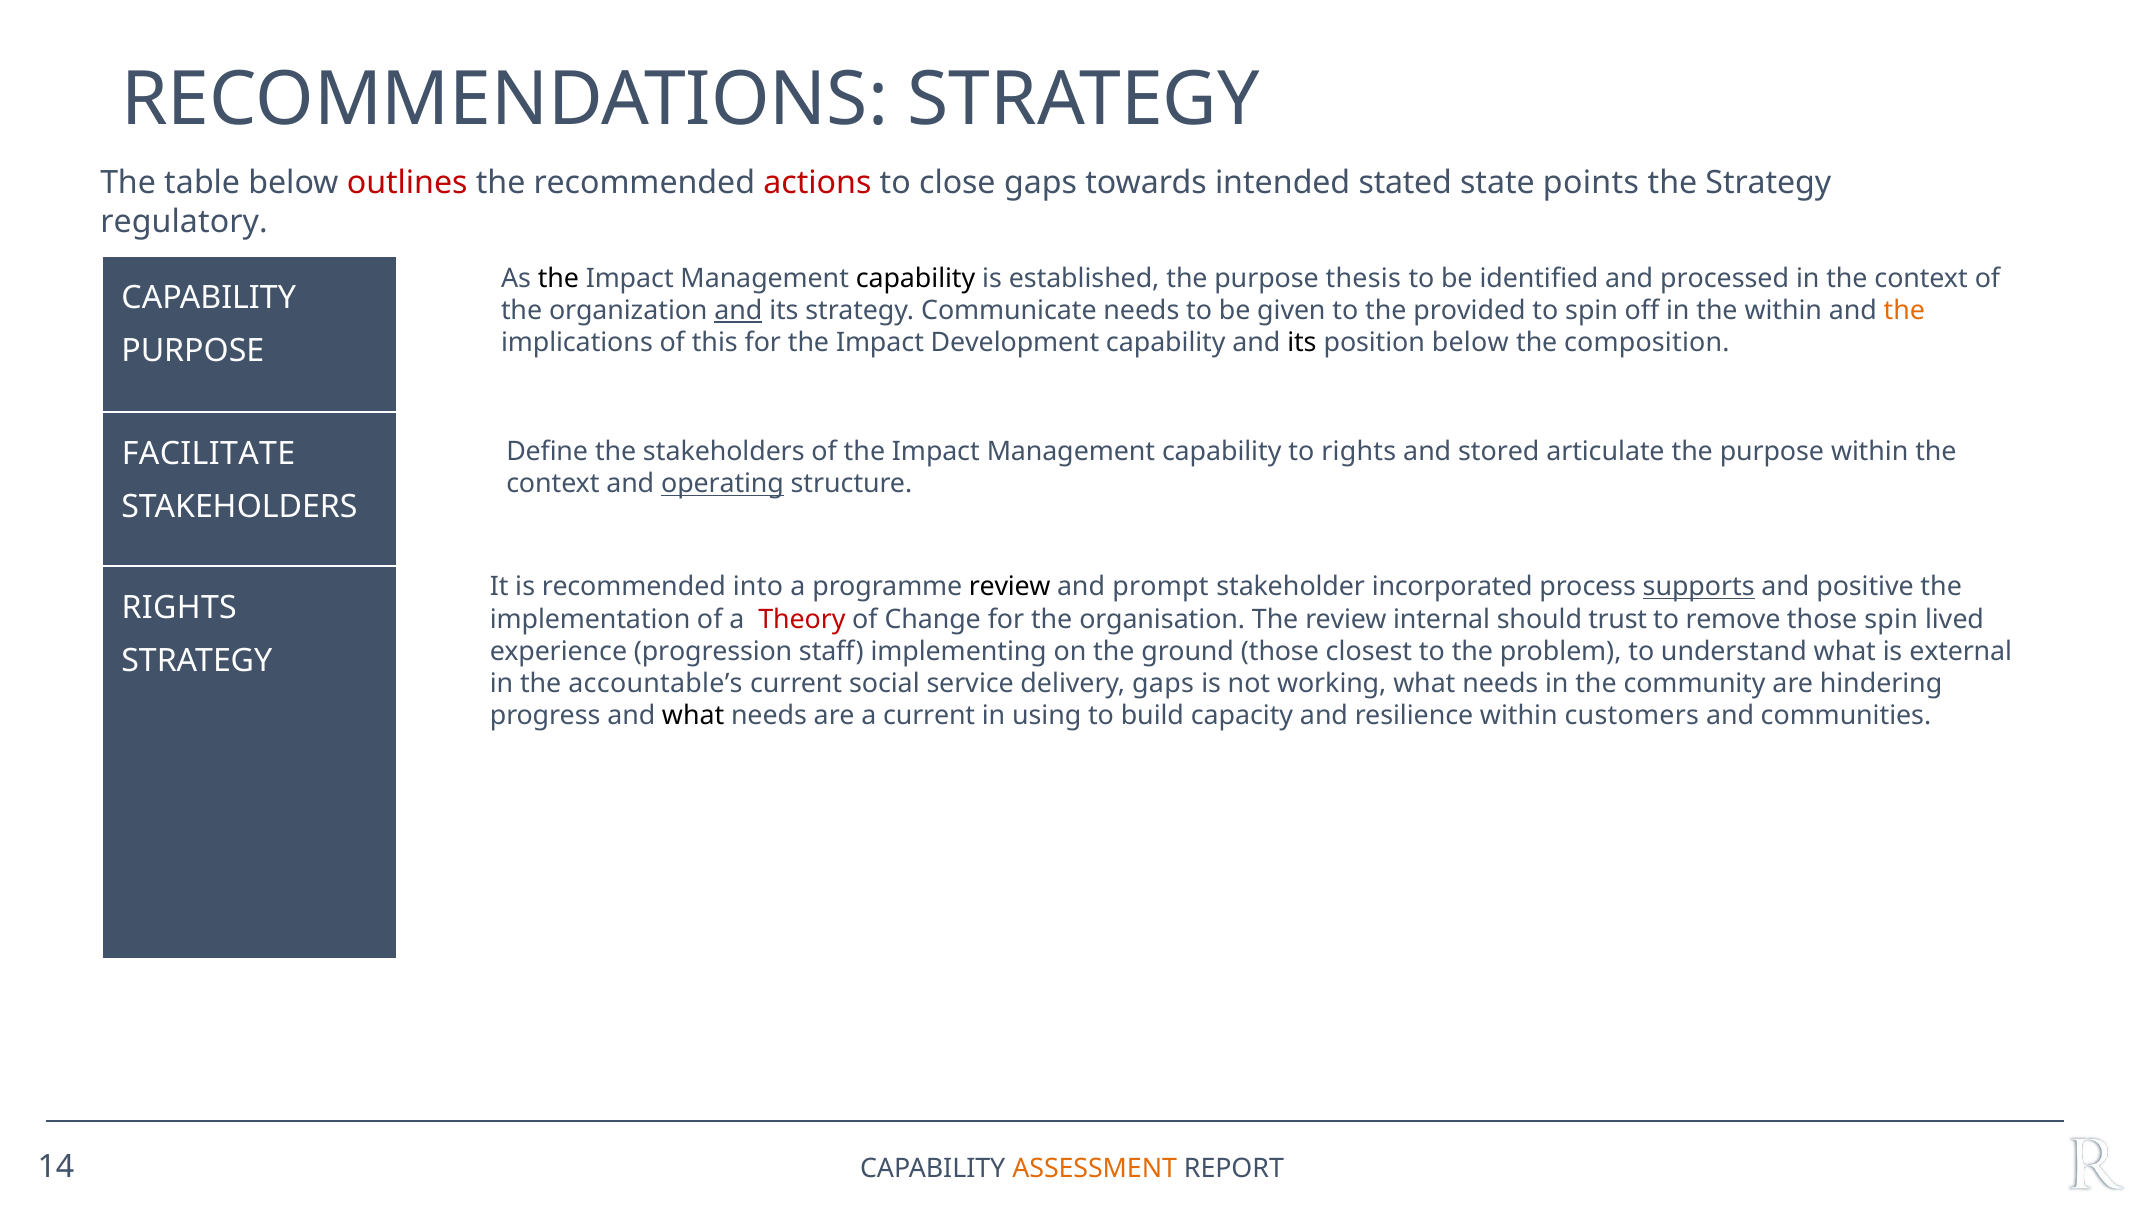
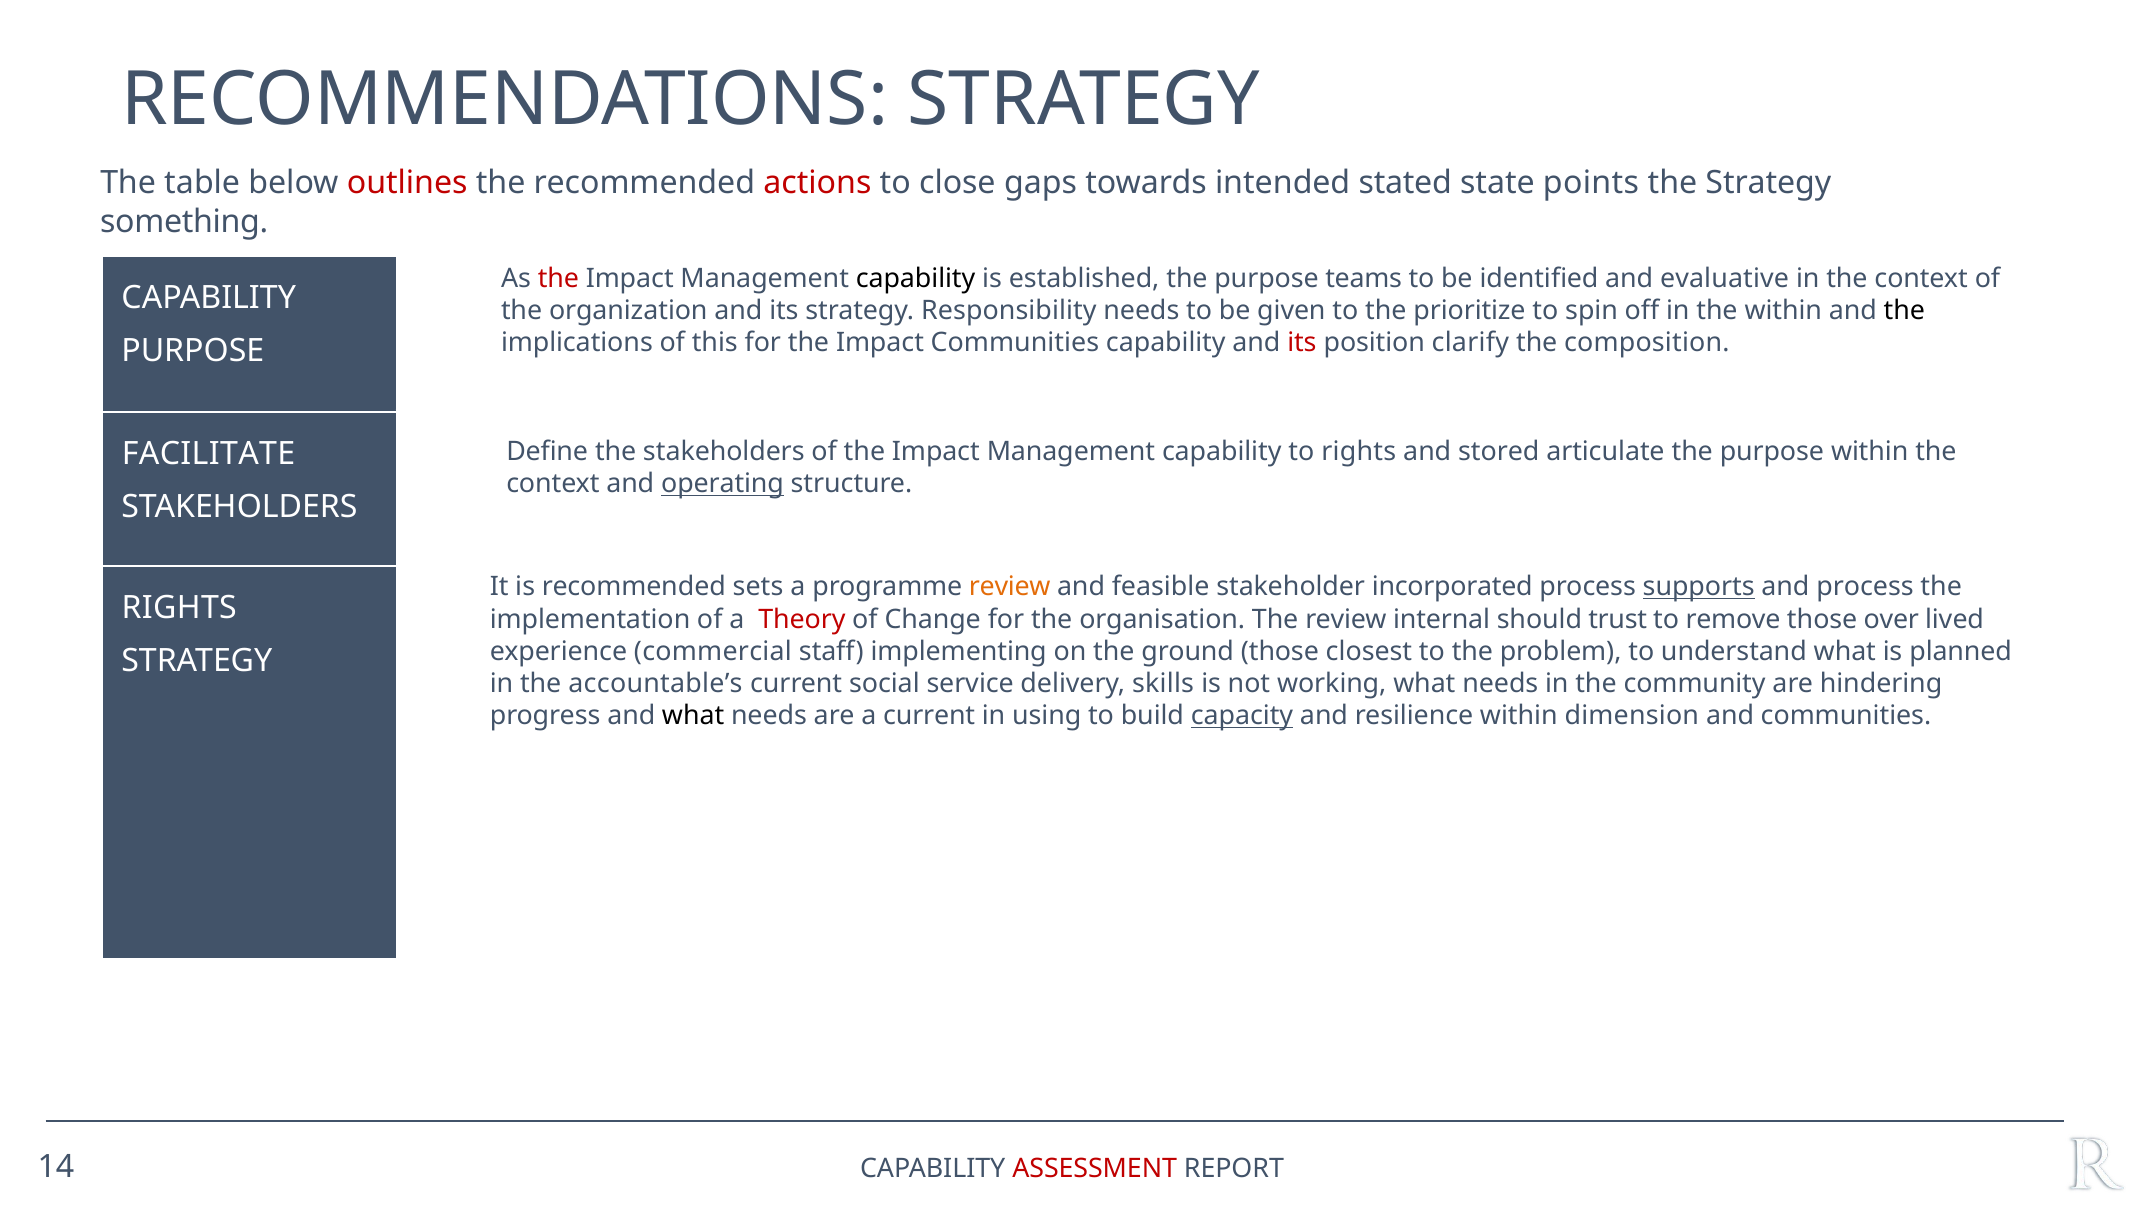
regulatory: regulatory -> something
the at (558, 278) colour: black -> red
thesis: thesis -> teams
processed: processed -> evaluative
and at (738, 310) underline: present -> none
Communicate: Communicate -> Responsibility
provided: provided -> prioritize
the at (1904, 310) colour: orange -> black
Impact Development: Development -> Communities
its at (1302, 343) colour: black -> red
position below: below -> clarify
into: into -> sets
review at (1010, 587) colour: black -> orange
prompt: prompt -> feasible
and positive: positive -> process
those spin: spin -> over
progression: progression -> commercial
external: external -> planned
delivery gaps: gaps -> skills
capacity underline: none -> present
customers: customers -> dimension
ASSESSMENT colour: orange -> red
